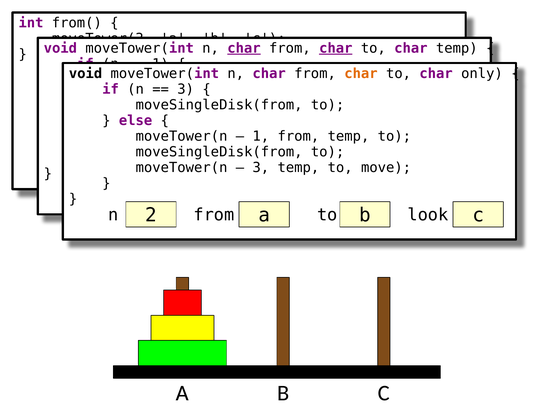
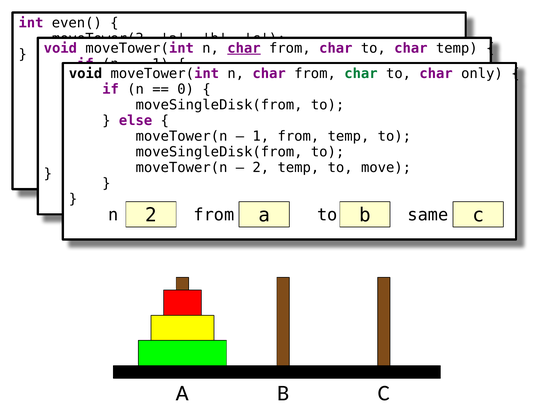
from(: from( -> even(
char at (336, 48) underline: present -> none
char at (361, 73) colour: orange -> green
3 at (186, 89): 3 -> 0
3 at (261, 167): 3 -> 2
look: look -> same
